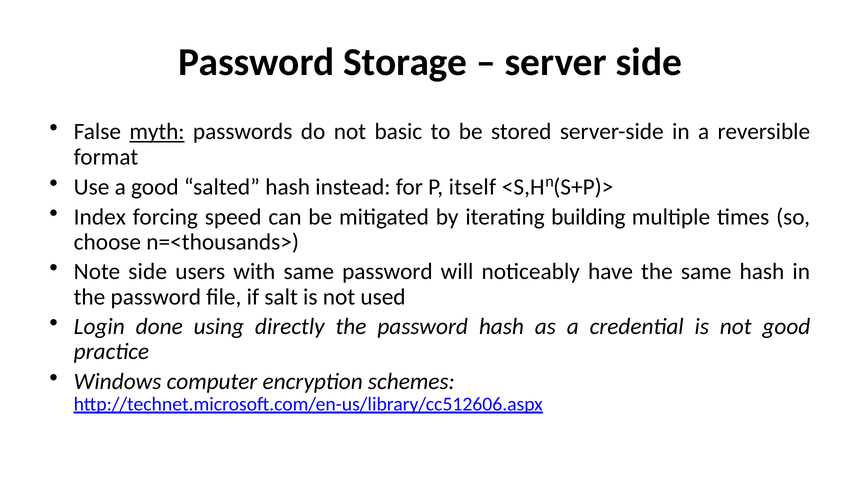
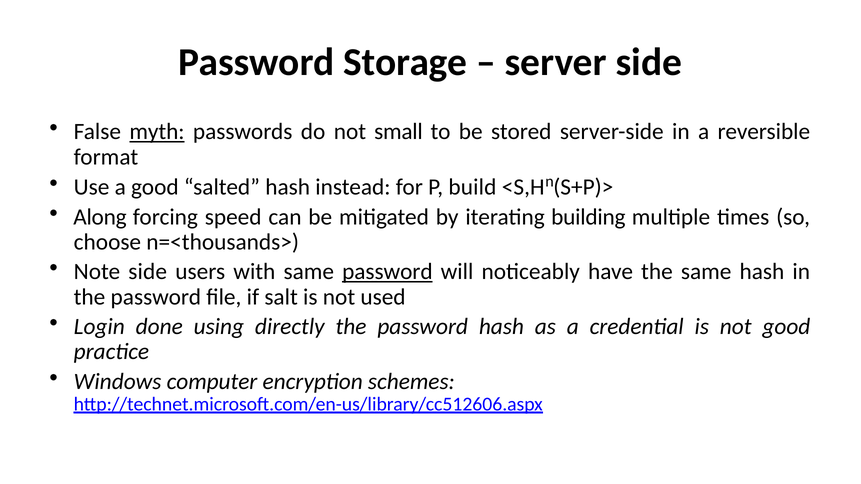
basic: basic -> small
itself: itself -> build
Index: Index -> Along
password at (387, 272) underline: none -> present
